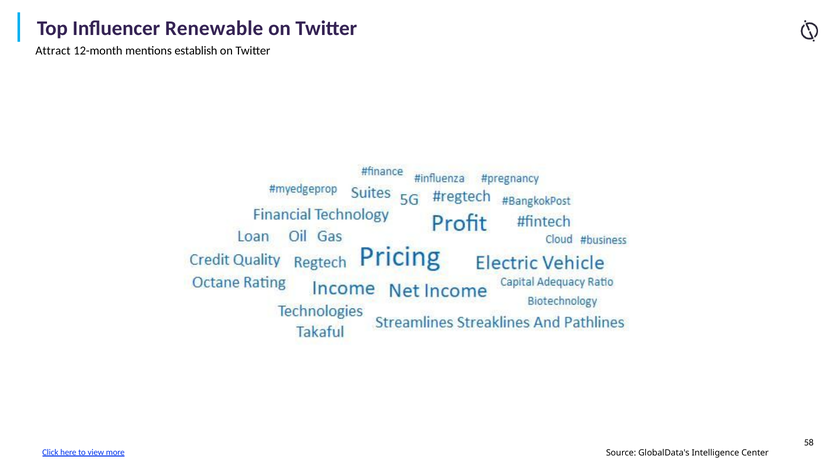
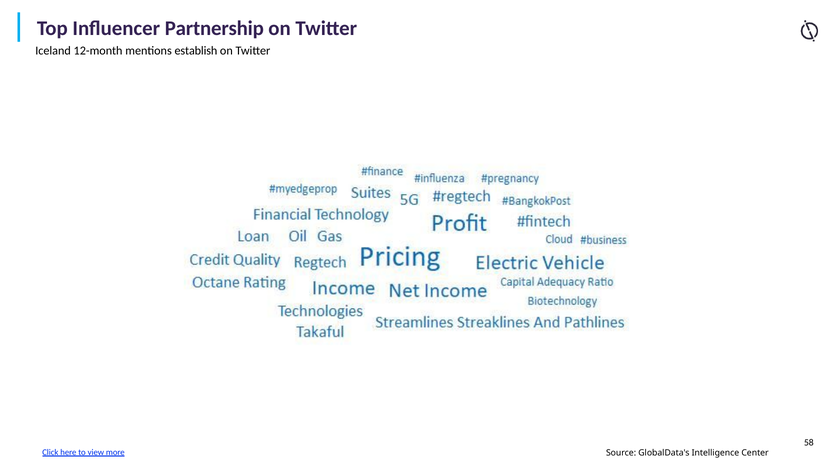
Renewable: Renewable -> Partnership
Attract: Attract -> Iceland
